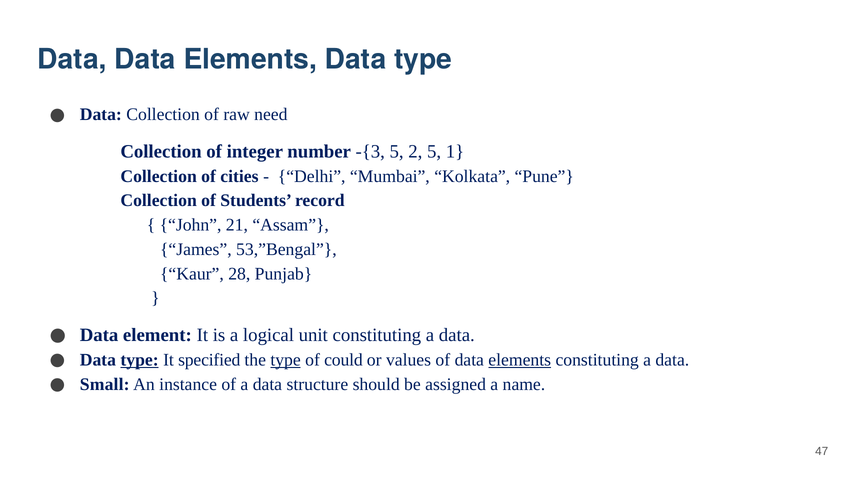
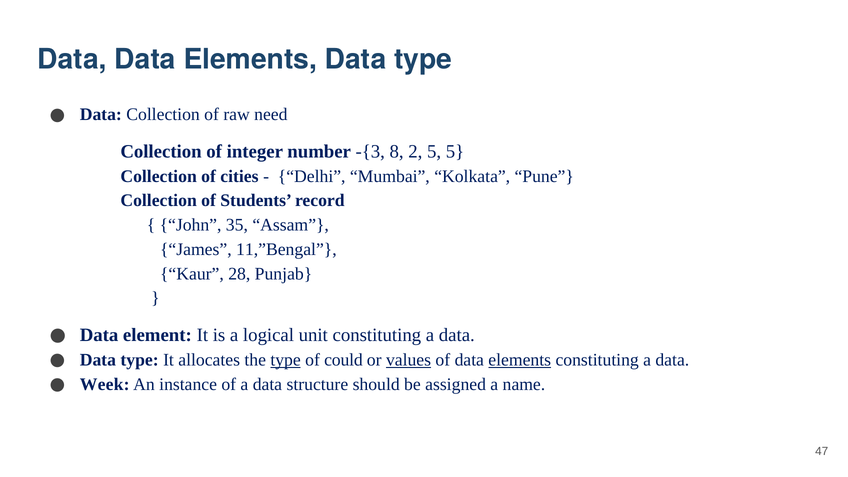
-{3 5: 5 -> 8
5 1: 1 -> 5
21: 21 -> 35
53,”Bengal: 53,”Bengal -> 11,”Bengal
type at (140, 360) underline: present -> none
specified: specified -> allocates
values underline: none -> present
Small: Small -> Week
